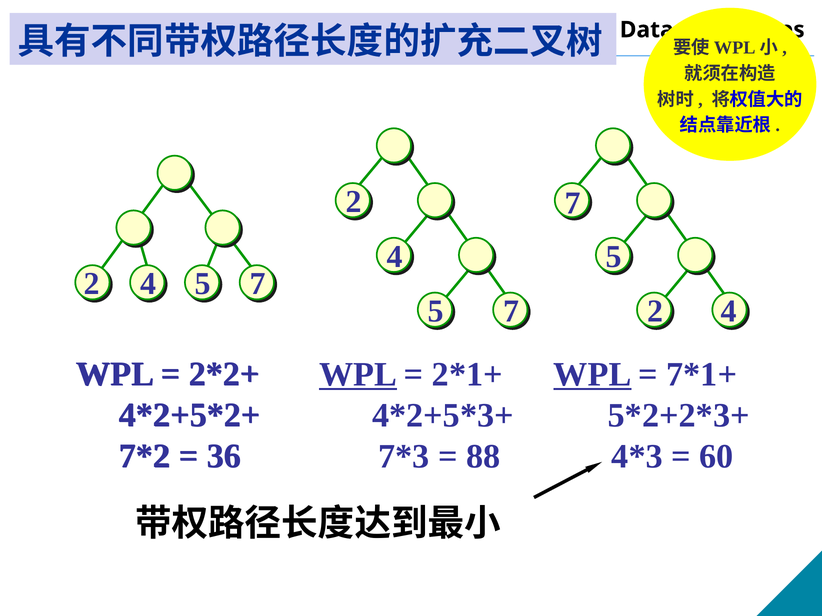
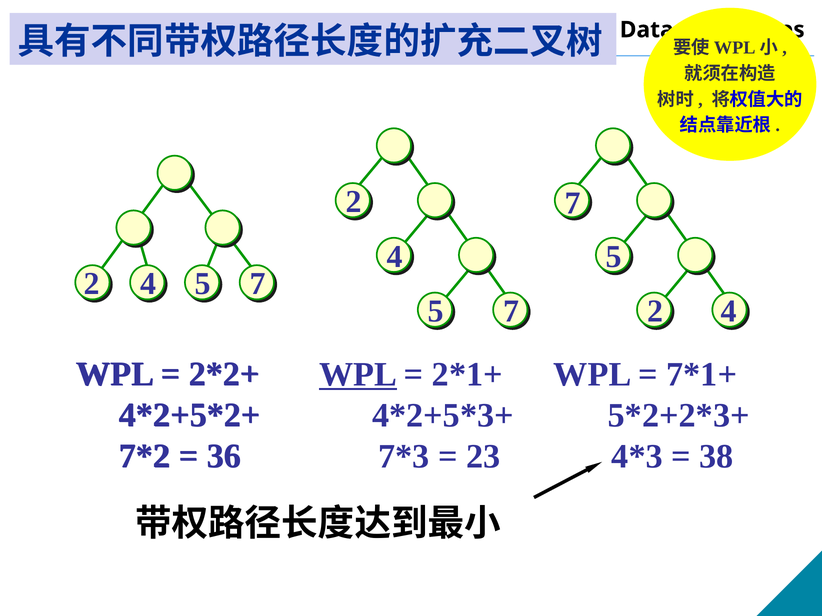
WPL at (592, 375) underline: present -> none
88: 88 -> 23
60: 60 -> 38
